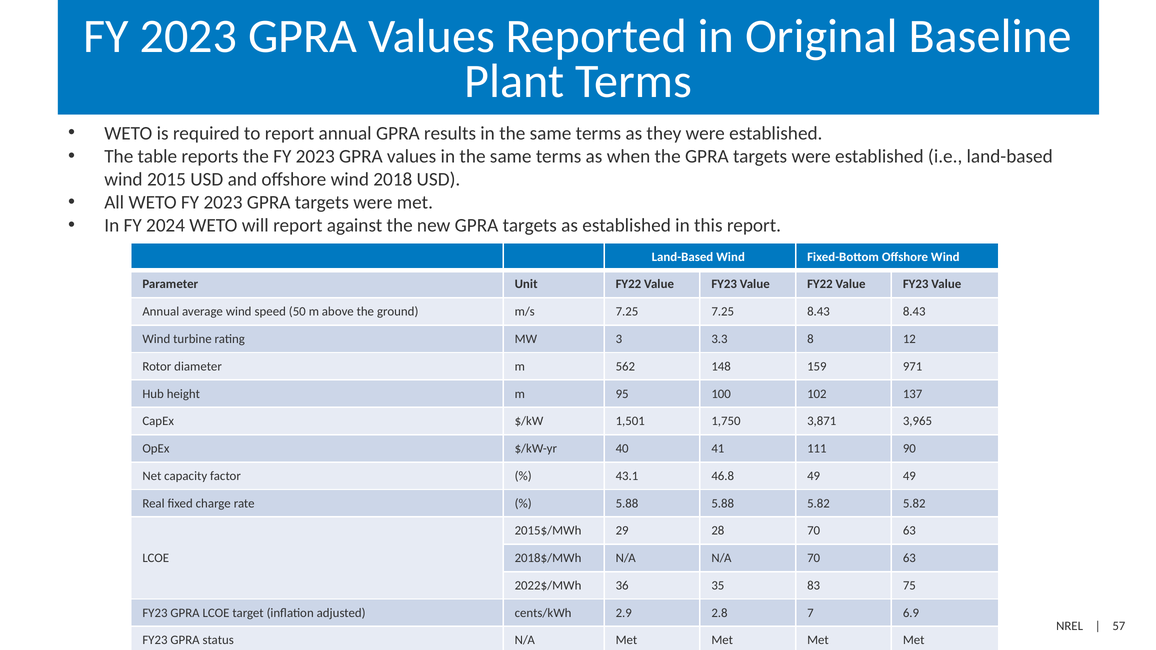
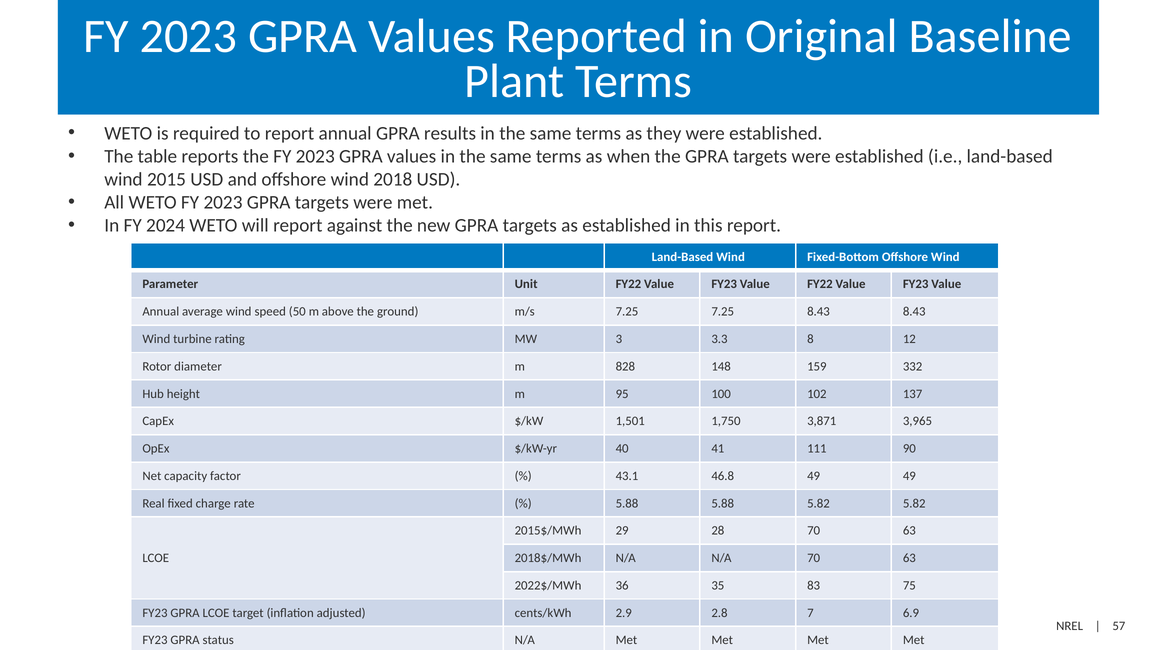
562: 562 -> 828
971: 971 -> 332
